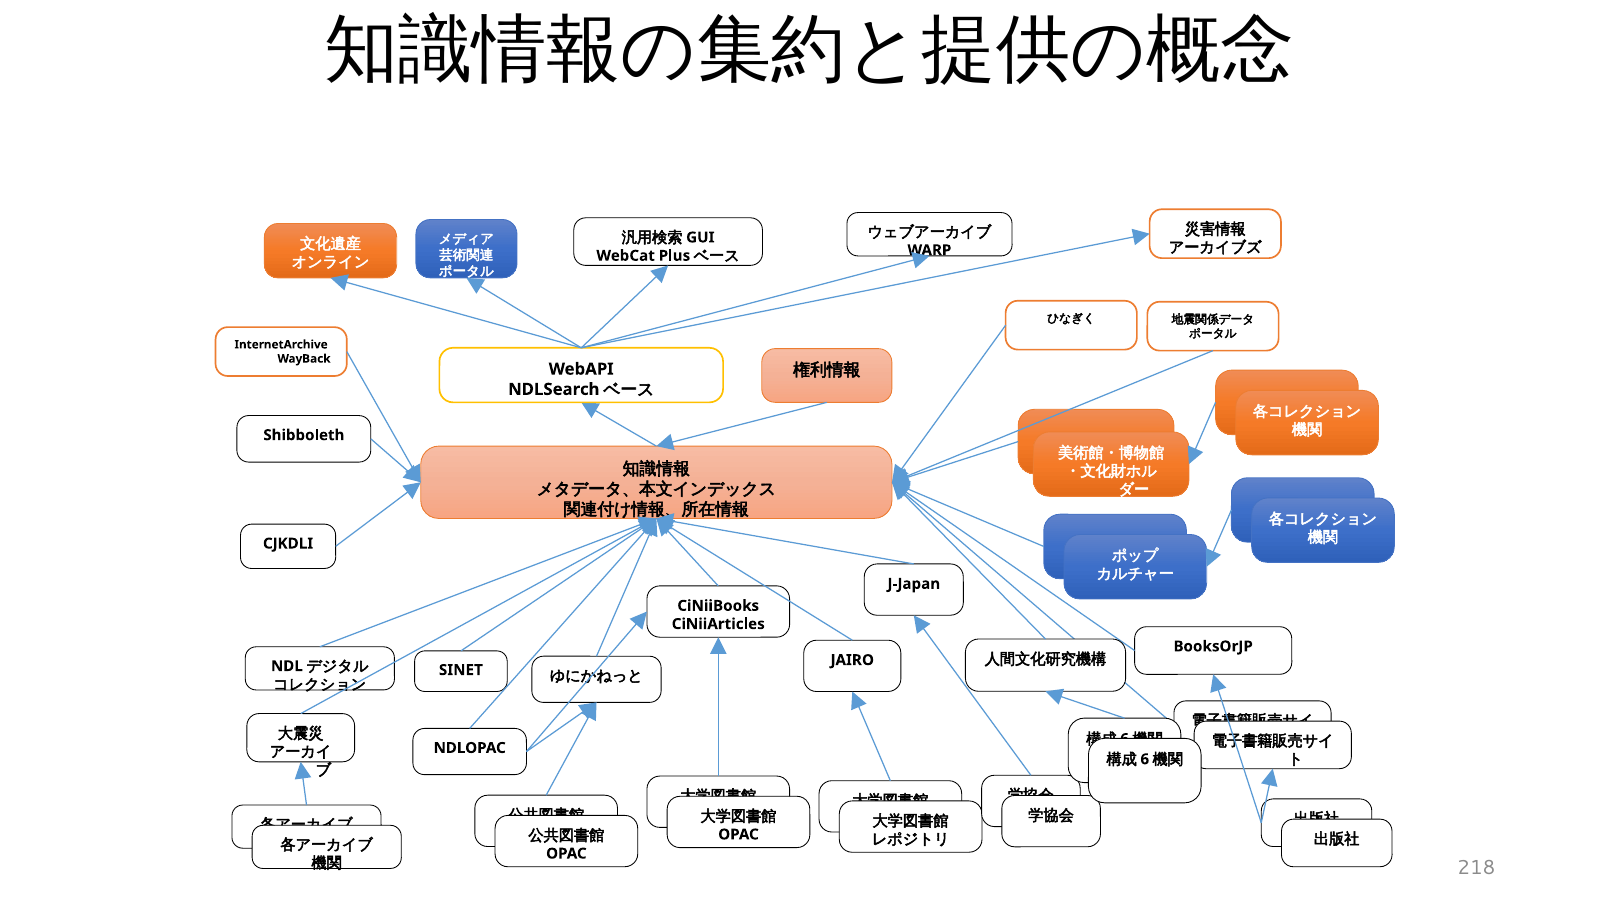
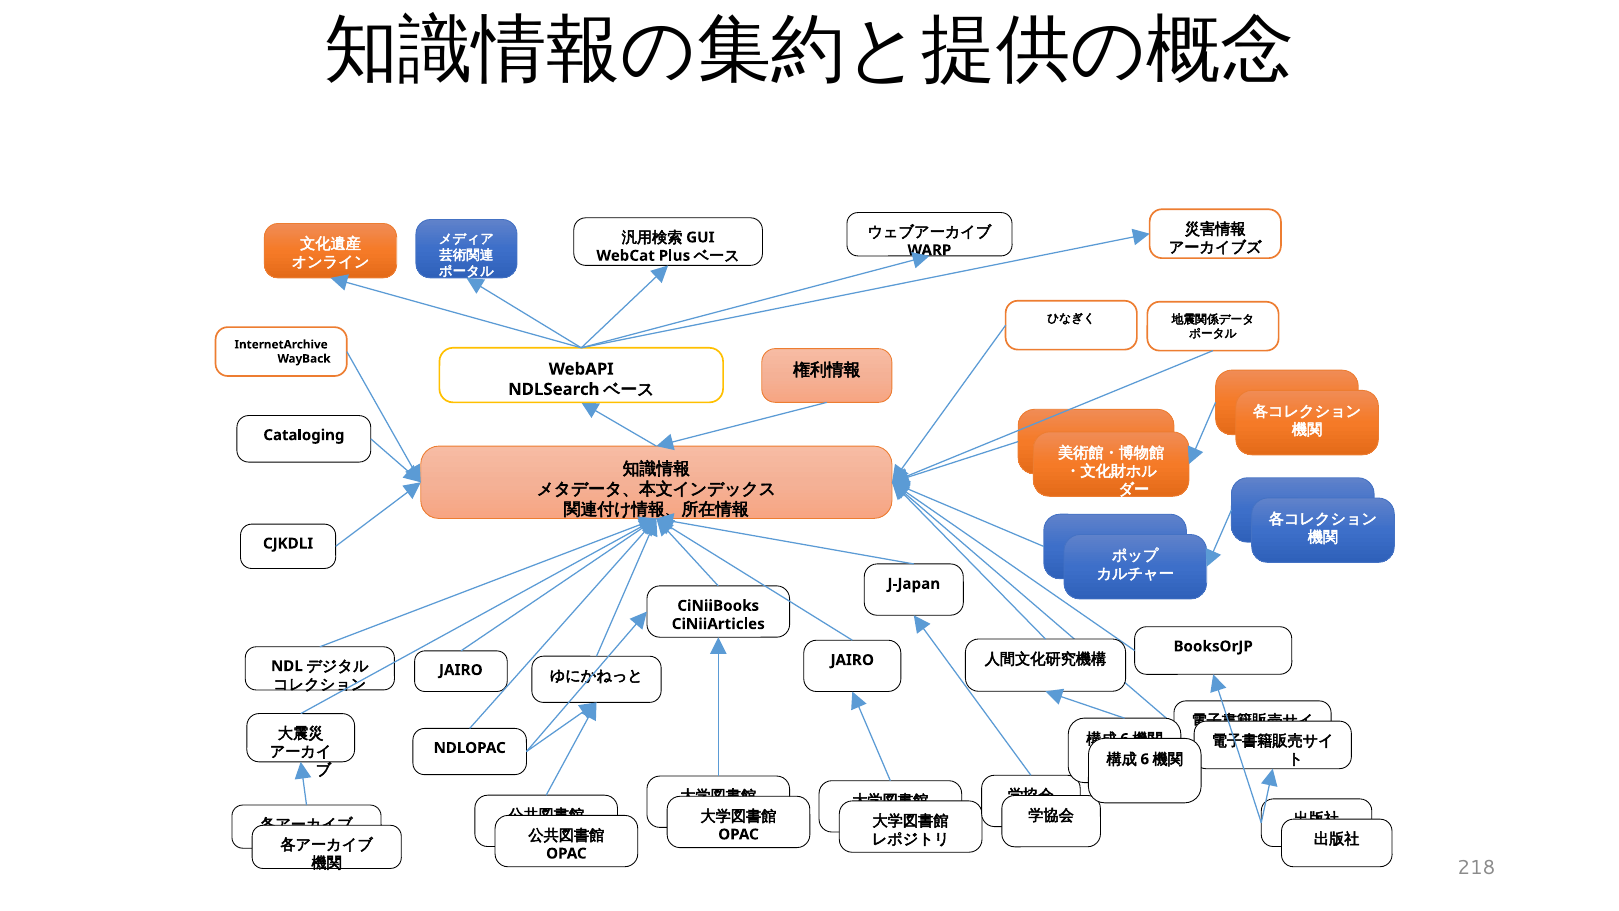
Shibboleth: Shibboleth -> Cataloging
SINET at (461, 670): SINET -> JAIRO
